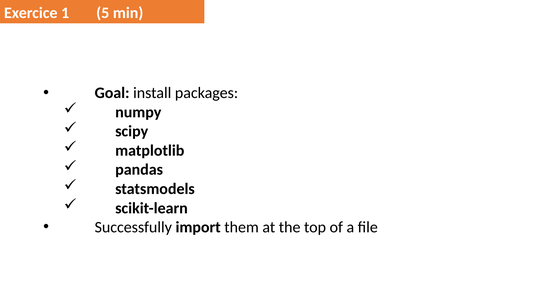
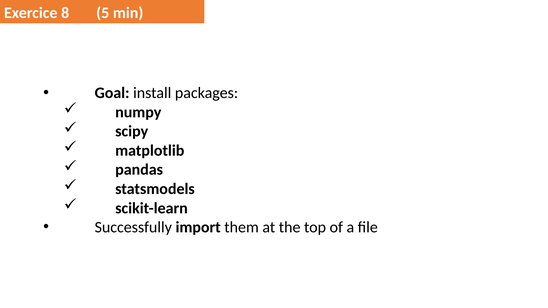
1: 1 -> 8
